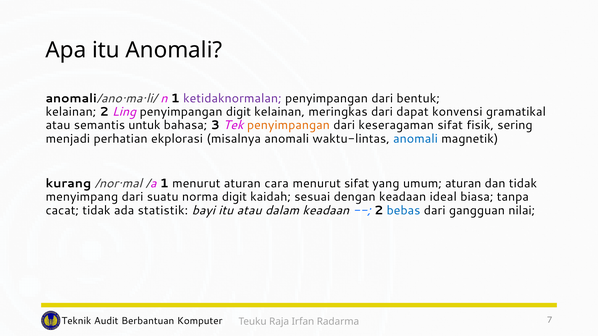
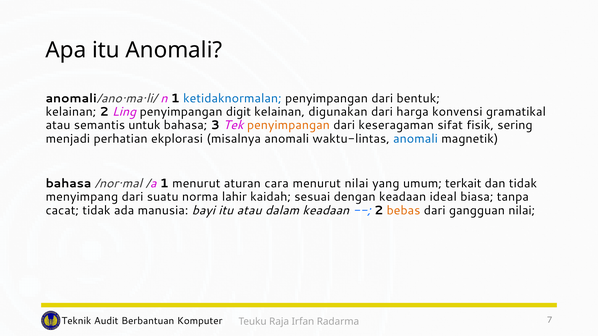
ketidaknormalan colour: purple -> blue
meringkas: meringkas -> digunakan
dapat: dapat -> harga
kurang at (68, 184): kurang -> bahasa
menurut sifat: sifat -> nilai
umum aturan: aturan -> terkait
norma digit: digit -> lahir
statistik: statistik -> manusia
bebas colour: blue -> orange
